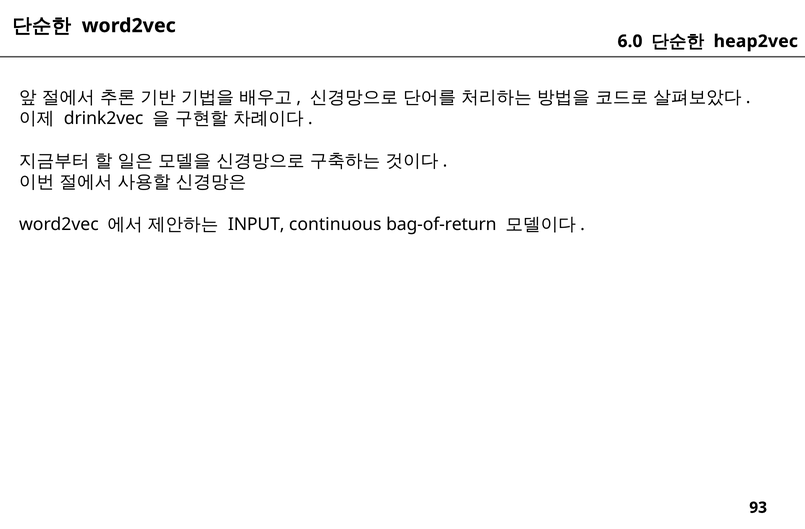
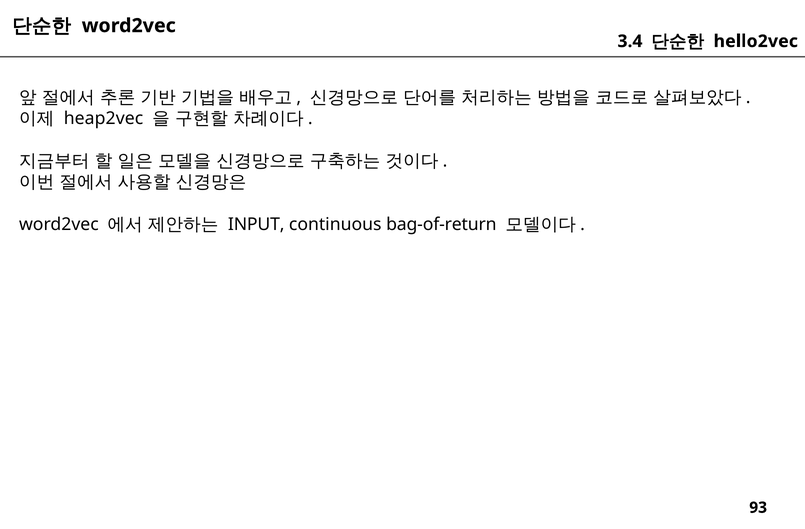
6.0: 6.0 -> 3.4
heap2vec: heap2vec -> hello2vec
drink2vec: drink2vec -> heap2vec
